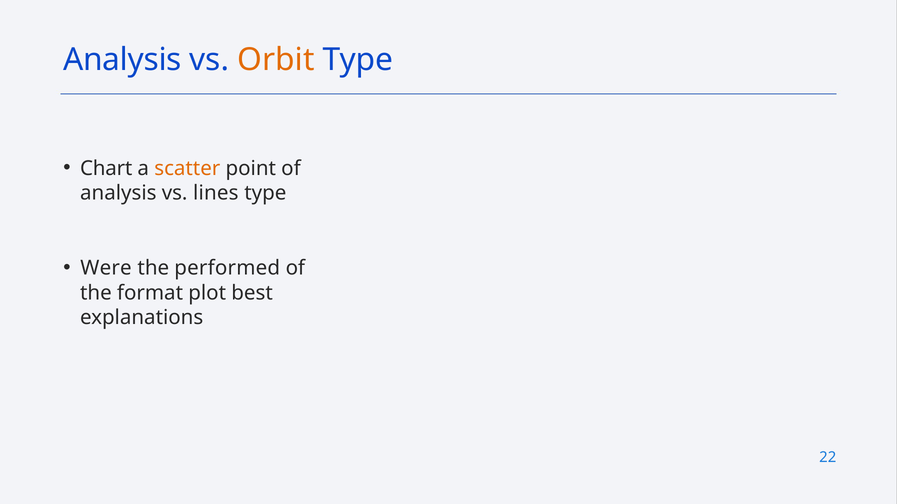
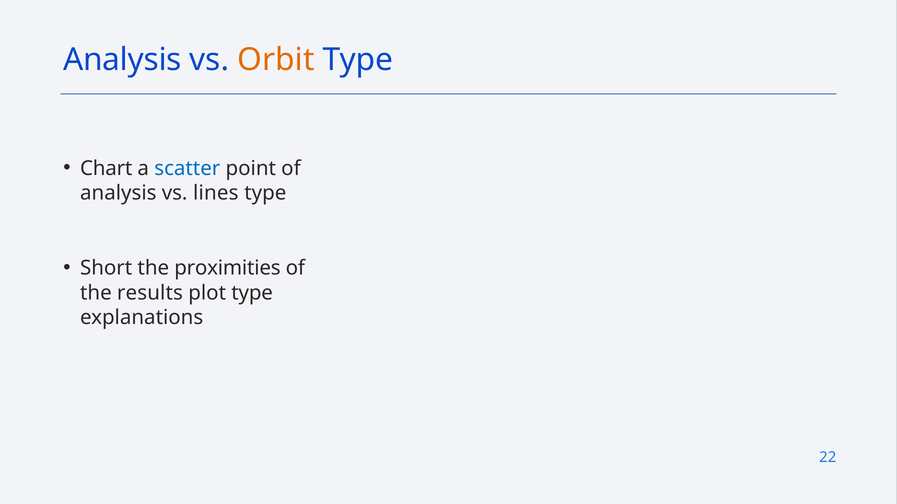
scatter colour: orange -> blue
Were: Were -> Short
performed: performed -> proximities
format: format -> results
plot best: best -> type
